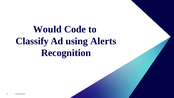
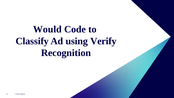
Alerts: Alerts -> Verify
